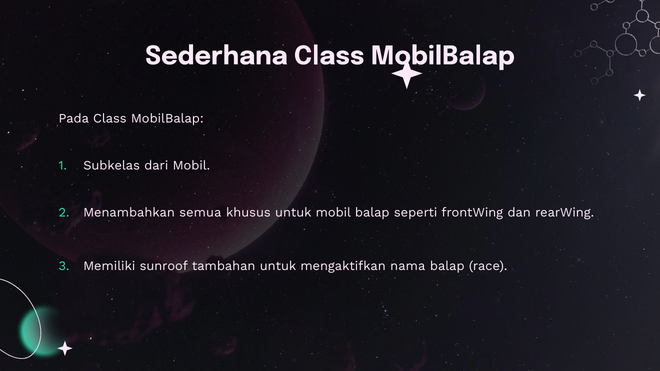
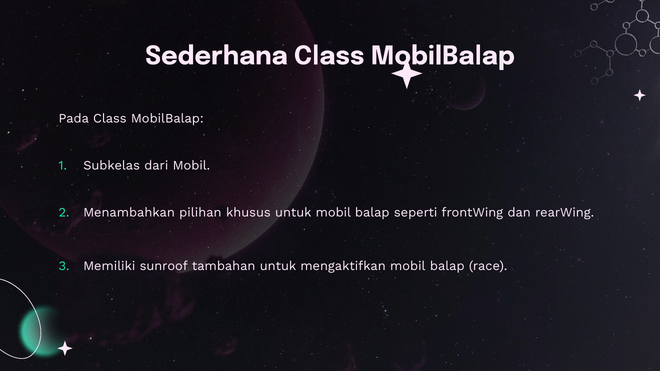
semua: semua -> pilihan
mengaktifkan nama: nama -> mobil
